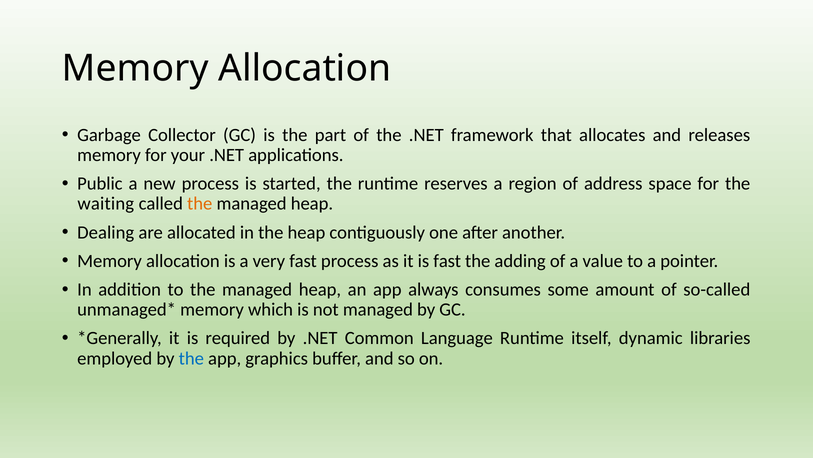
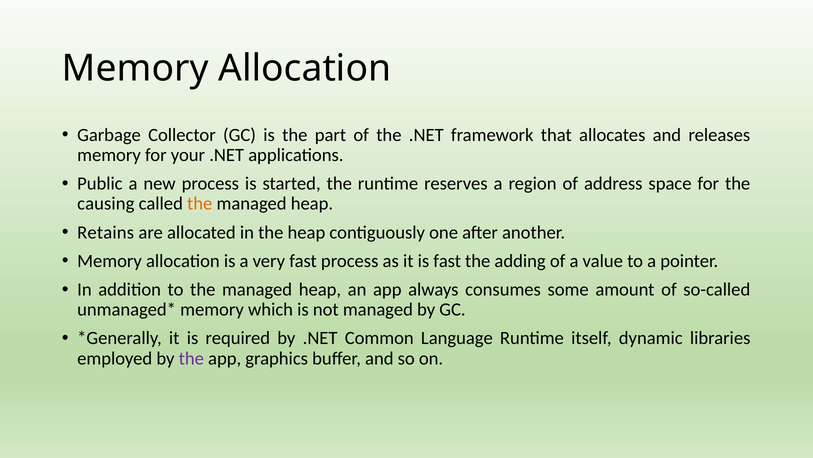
waiting: waiting -> causing
Dealing: Dealing -> Retains
the at (191, 358) colour: blue -> purple
